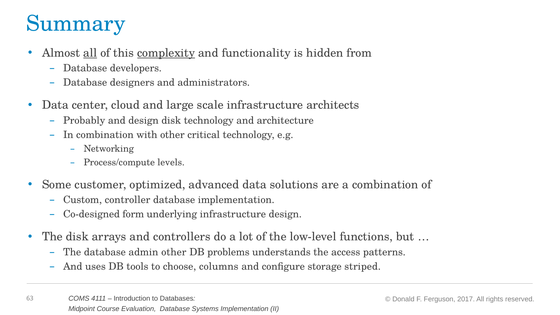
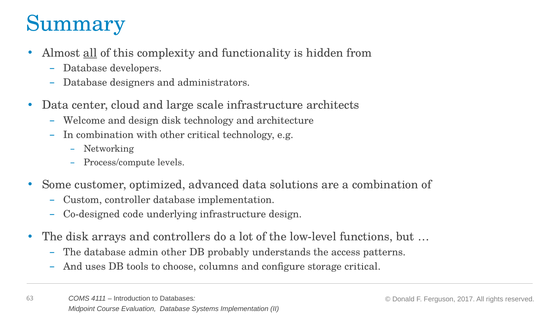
complexity underline: present -> none
Probably: Probably -> Welcome
form: form -> code
problems: problems -> probably
storage striped: striped -> critical
